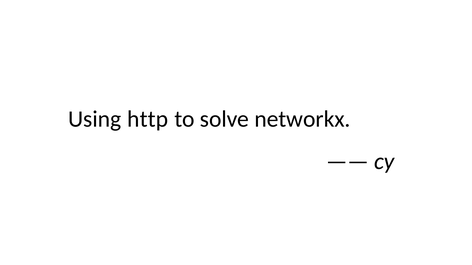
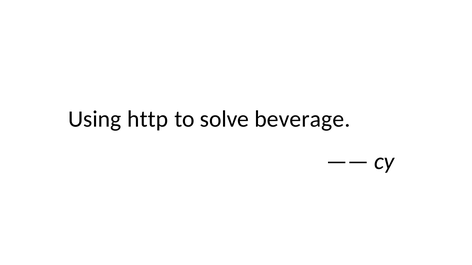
networkx: networkx -> beverage
